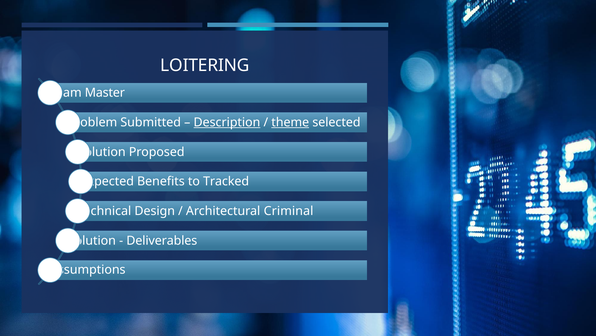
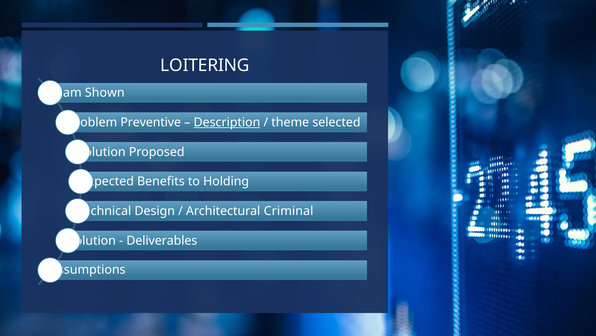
Master: Master -> Shown
Submitted: Submitted -> Preventive
theme underline: present -> none
Tracked: Tracked -> Holding
